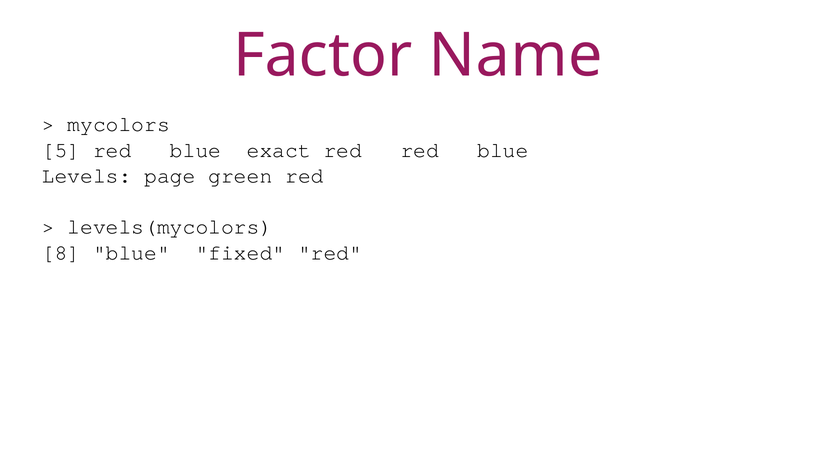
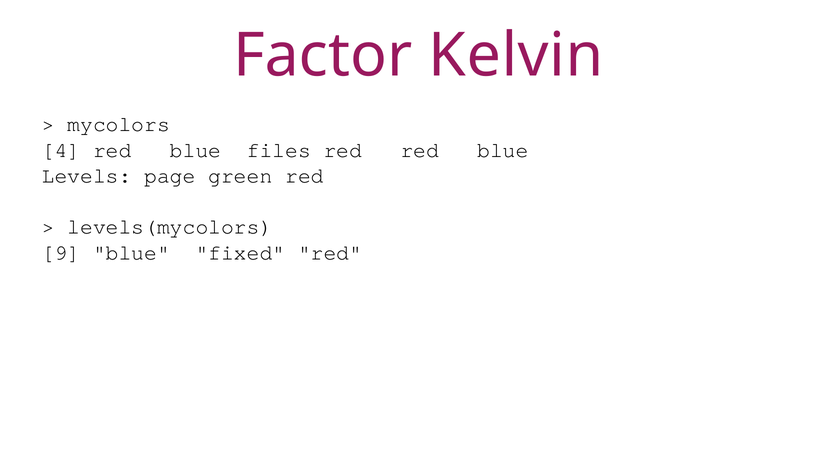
Name: Name -> Kelvin
5: 5 -> 4
exact: exact -> files
8: 8 -> 9
